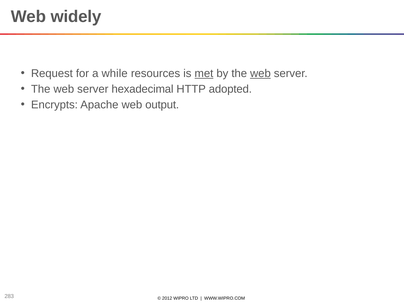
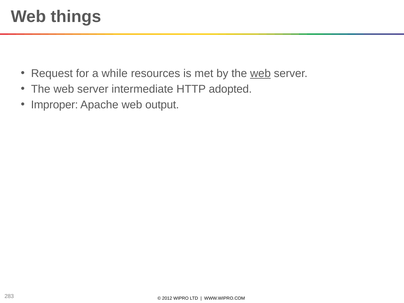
widely: widely -> things
met underline: present -> none
hexadecimal: hexadecimal -> intermediate
Encrypts: Encrypts -> Improper
